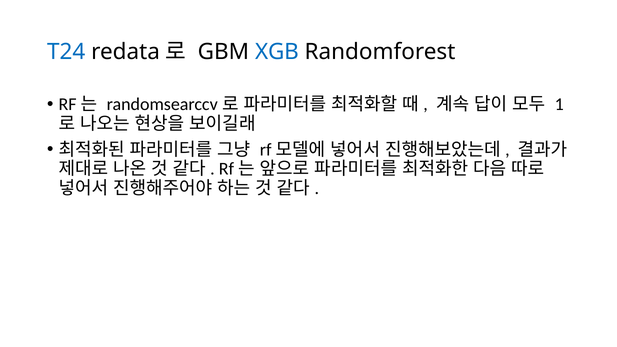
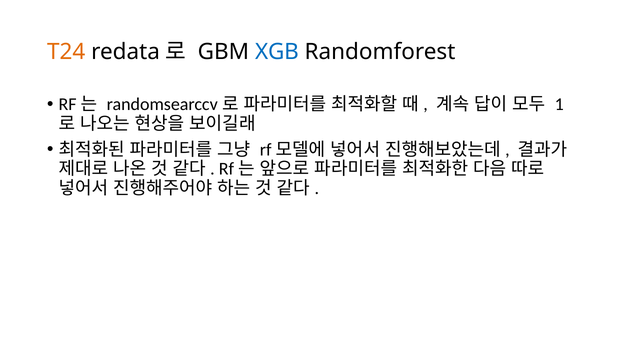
T24 colour: blue -> orange
